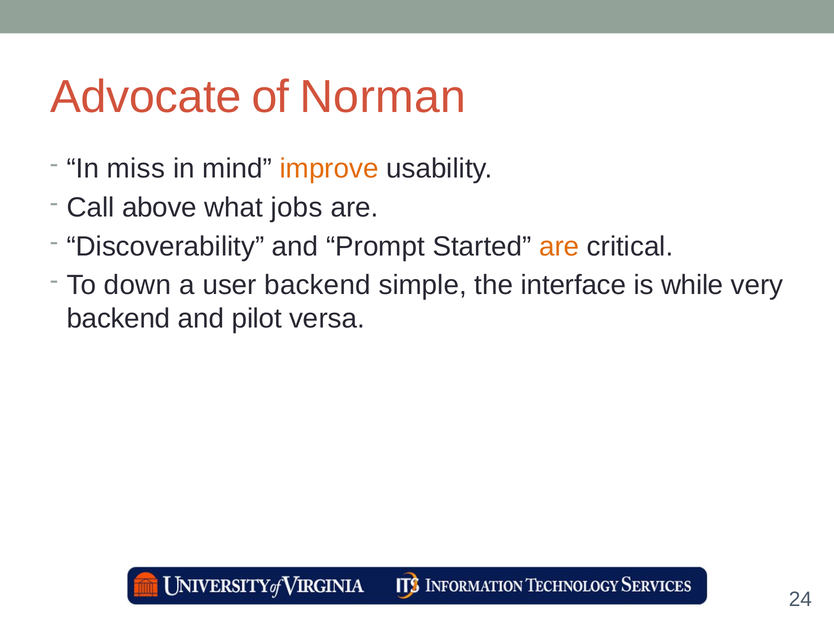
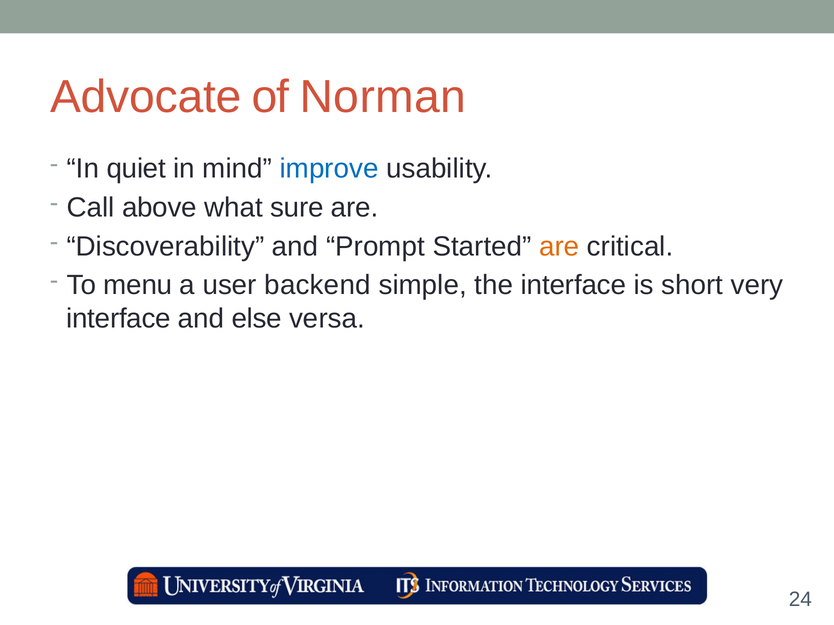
miss: miss -> quiet
improve colour: orange -> blue
jobs: jobs -> sure
down: down -> menu
while: while -> short
backend at (119, 319): backend -> interface
pilot: pilot -> else
